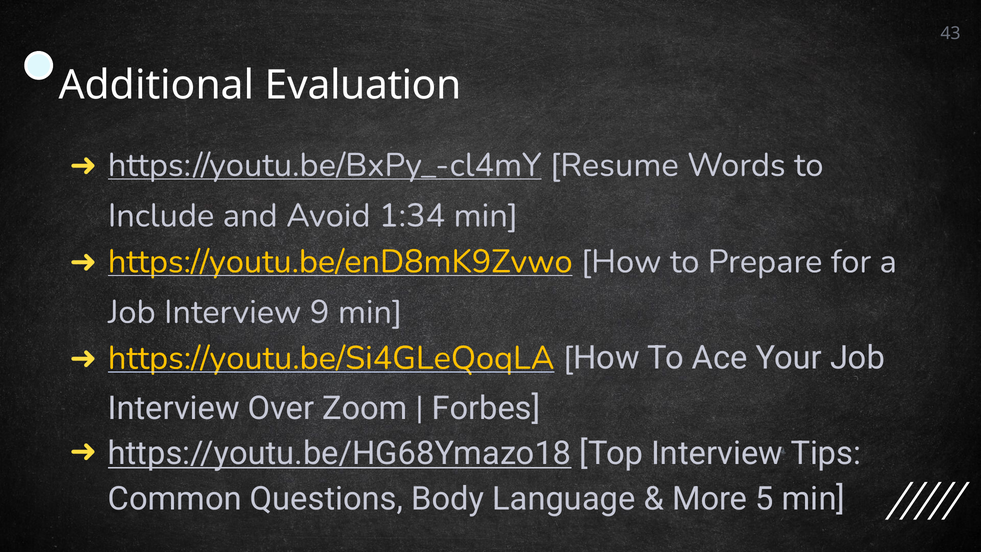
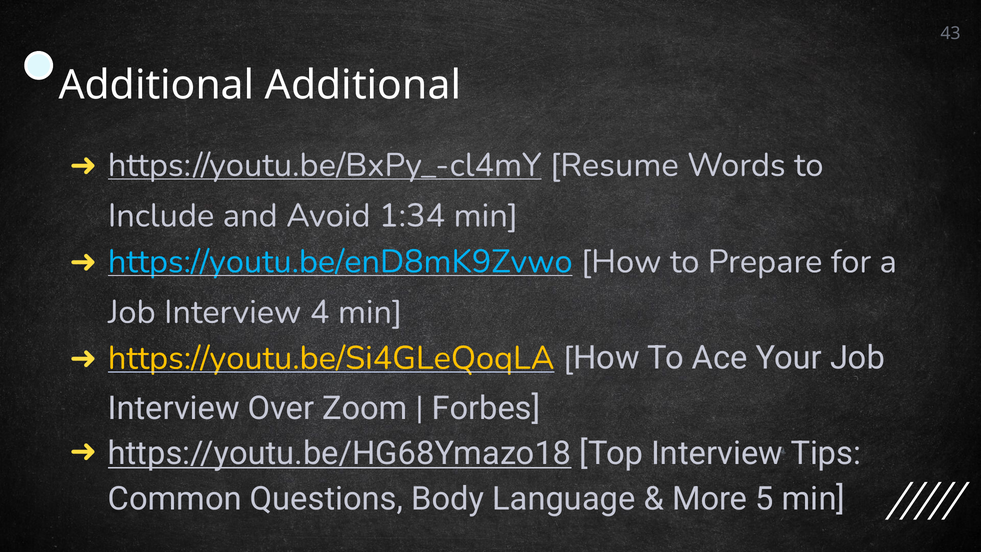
Additional Evaluation: Evaluation -> Additional
https://youtu.be/enD8mK9Zvwo colour: yellow -> light blue
9: 9 -> 4
